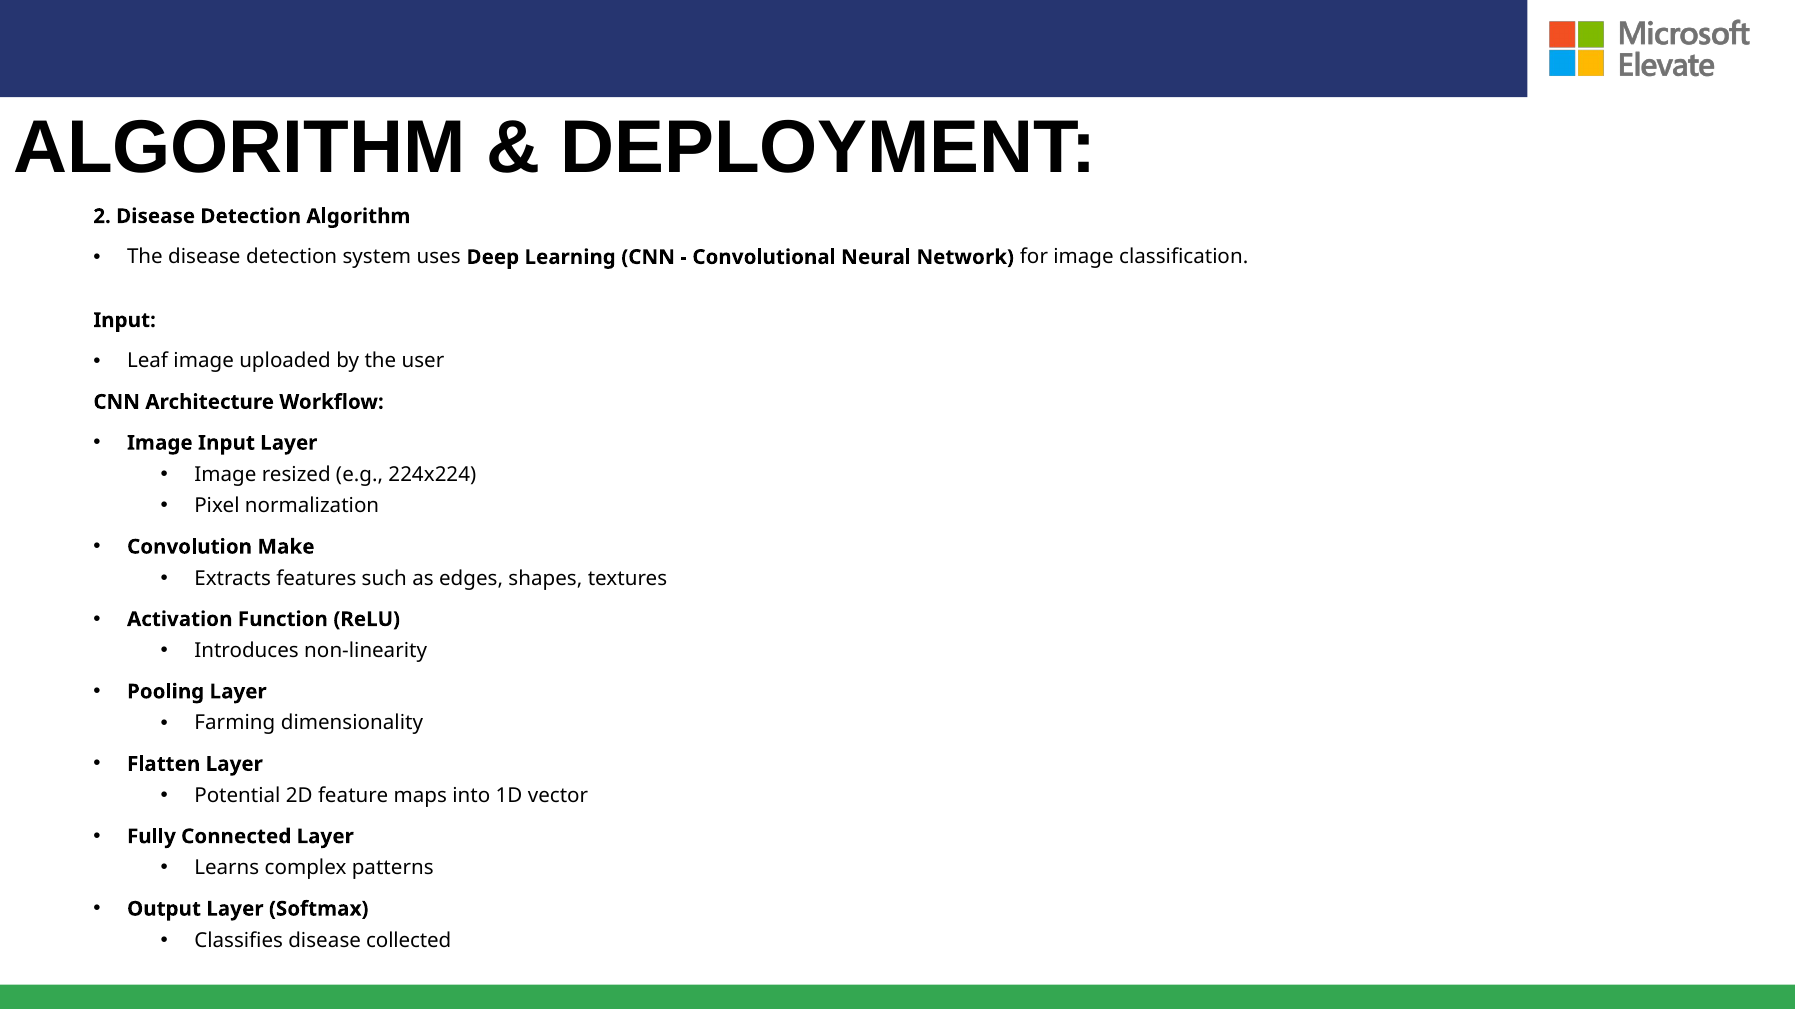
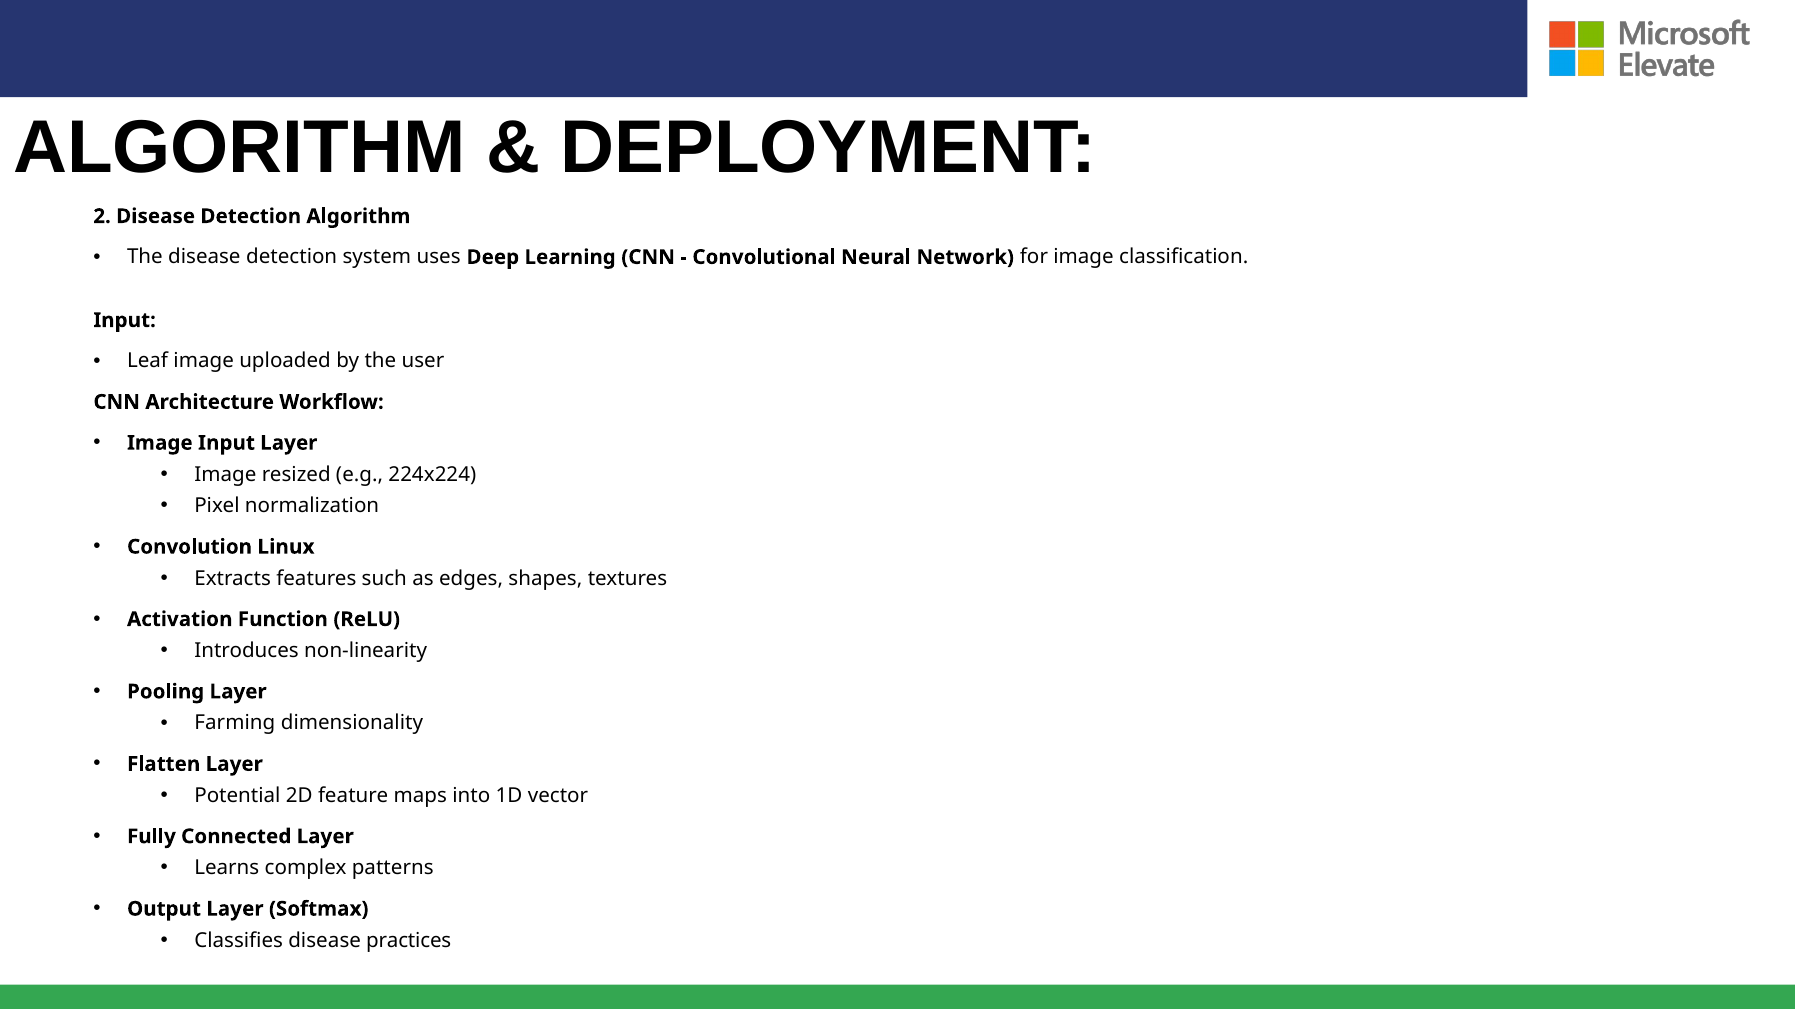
Make: Make -> Linux
collected: collected -> practices
